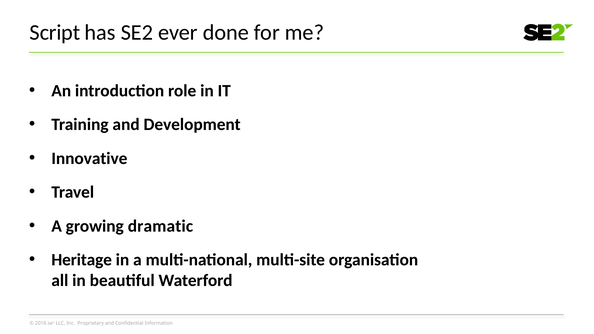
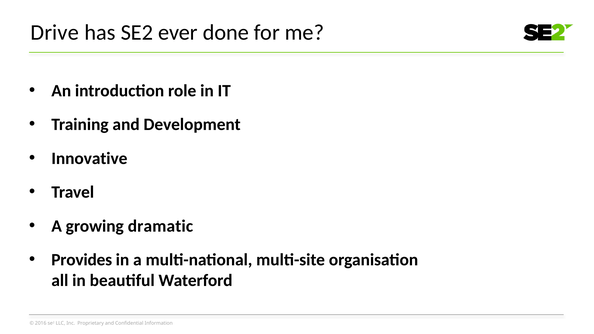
Script: Script -> Drive
Heritage: Heritage -> Provides
